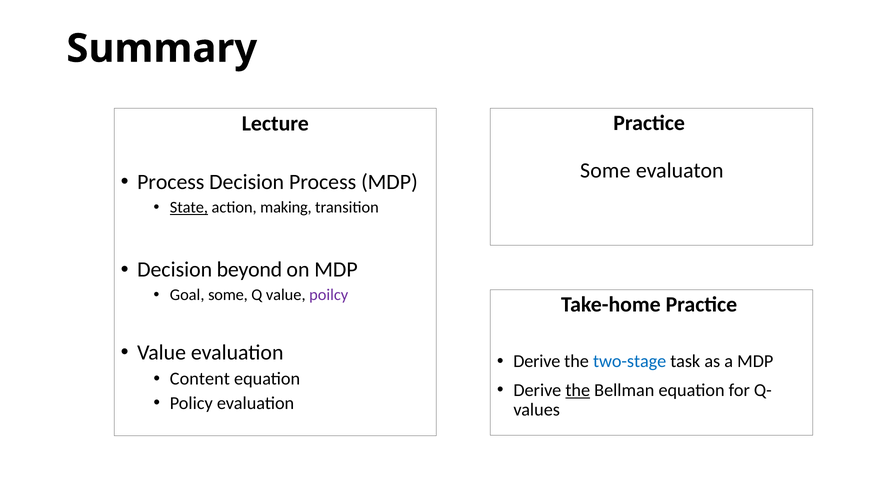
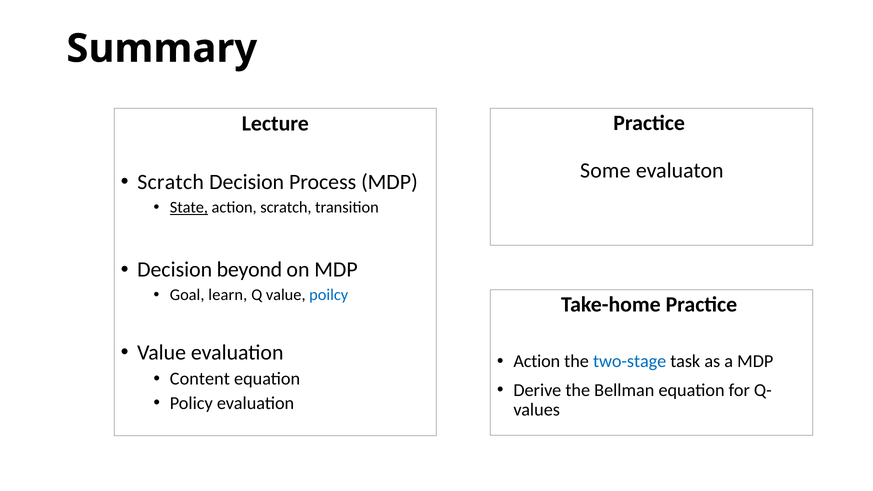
Process at (171, 182): Process -> Scratch
action making: making -> scratch
Goal some: some -> learn
poilcy colour: purple -> blue
Derive at (537, 361): Derive -> Action
the at (578, 390) underline: present -> none
